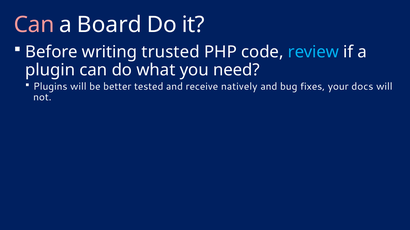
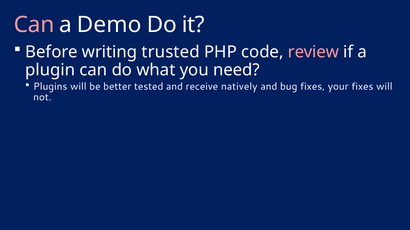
Board: Board -> Demo
review colour: light blue -> pink
your docs: docs -> fixes
